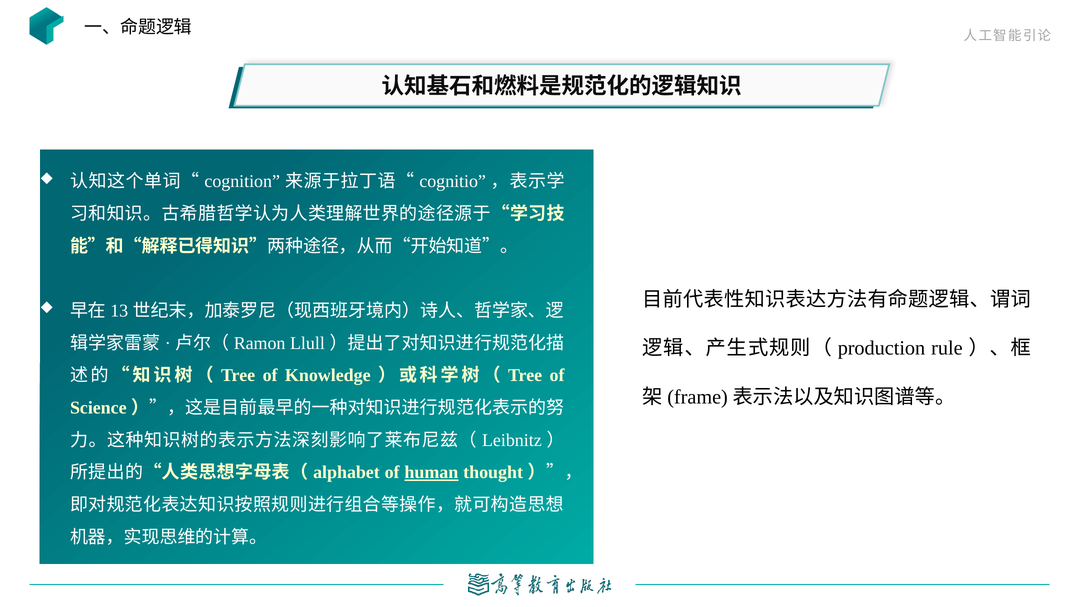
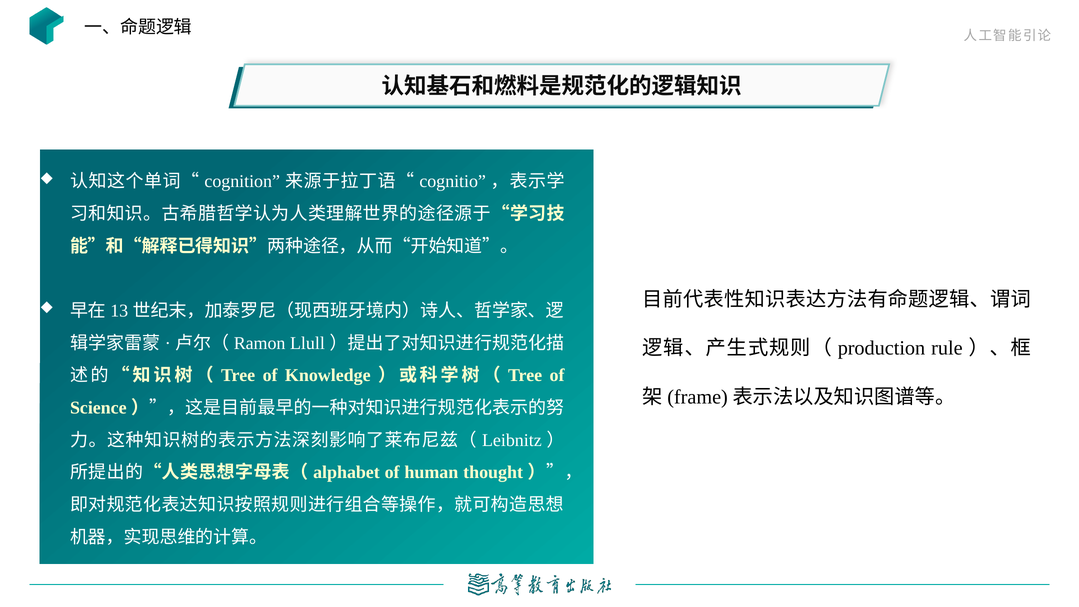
human underline: present -> none
